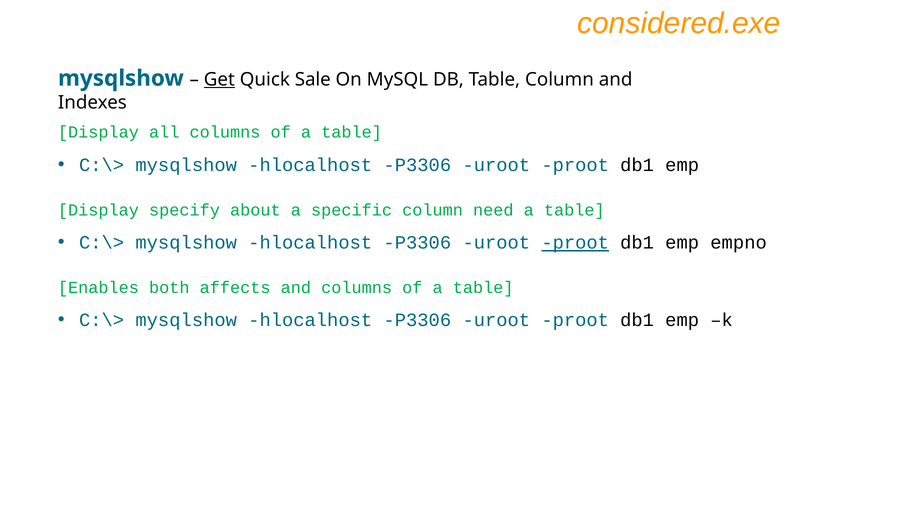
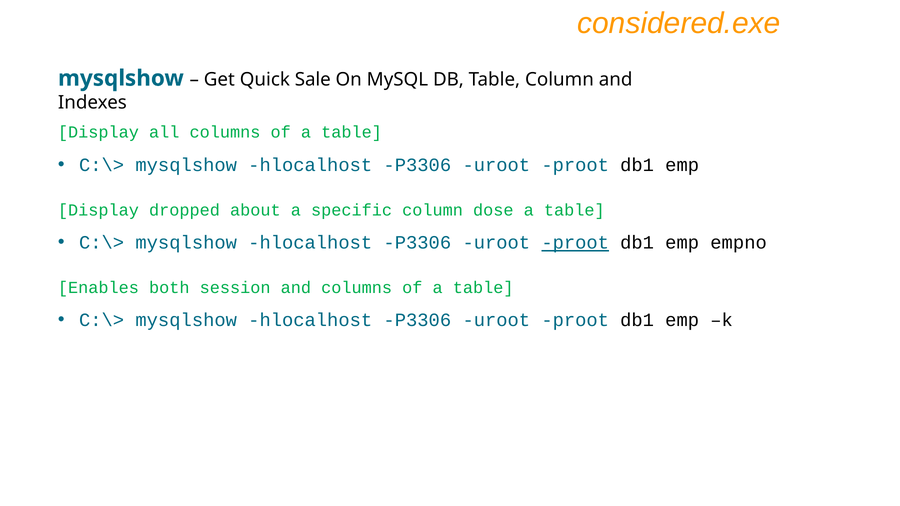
Get underline: present -> none
specify: specify -> dropped
need: need -> dose
affects: affects -> session
